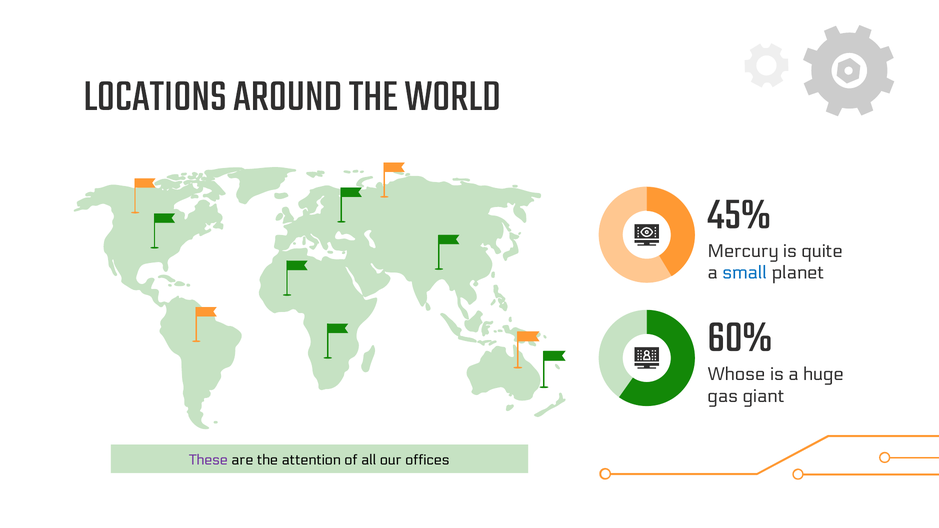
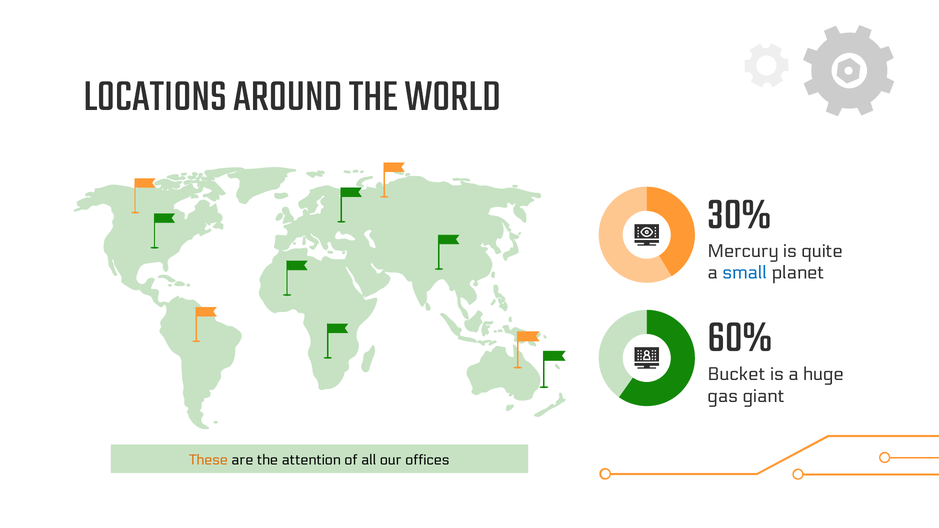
45%: 45% -> 30%
Whose: Whose -> Bucket
These colour: purple -> orange
